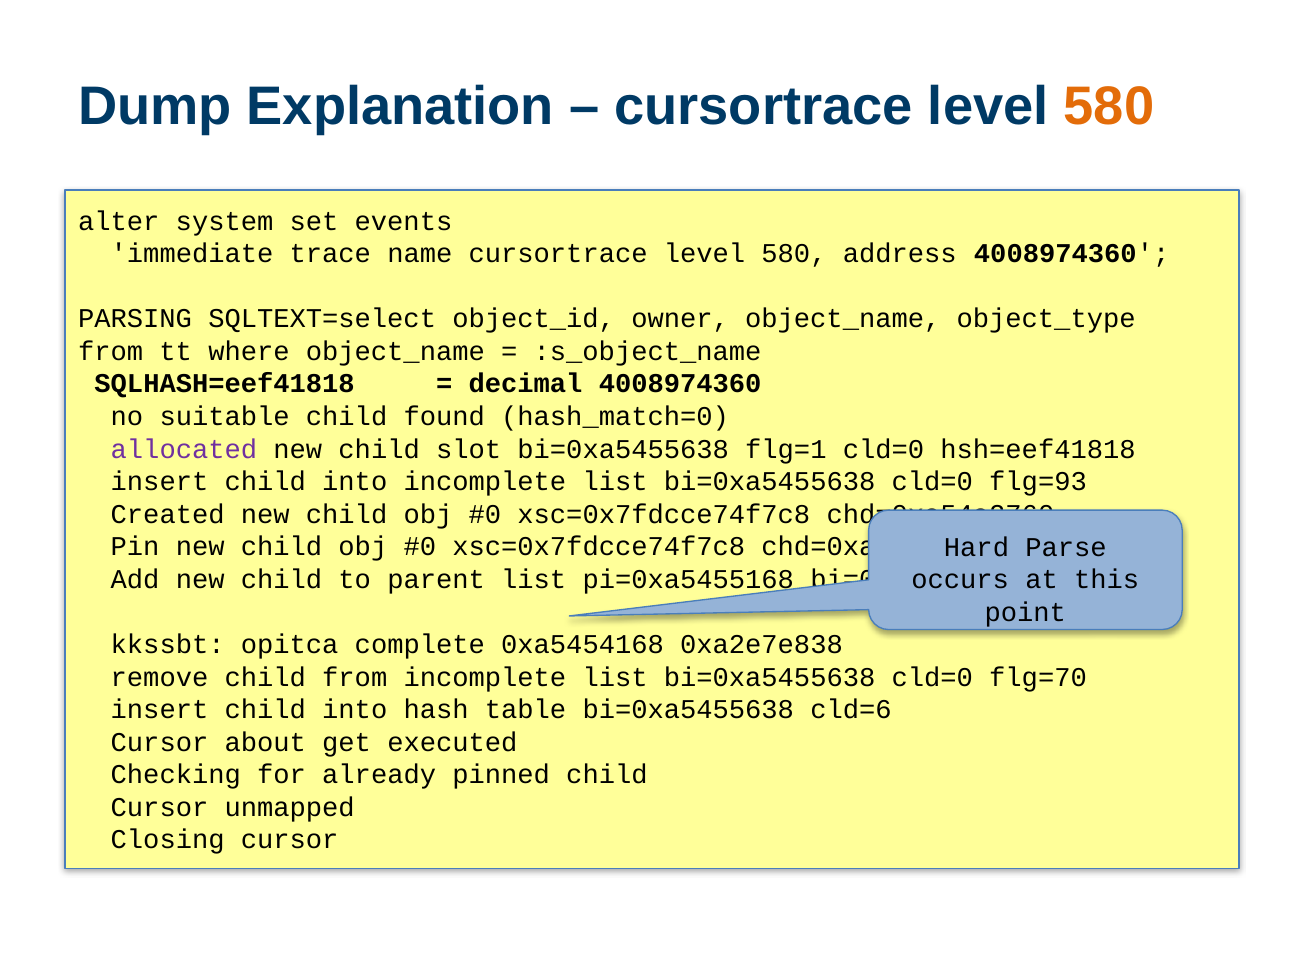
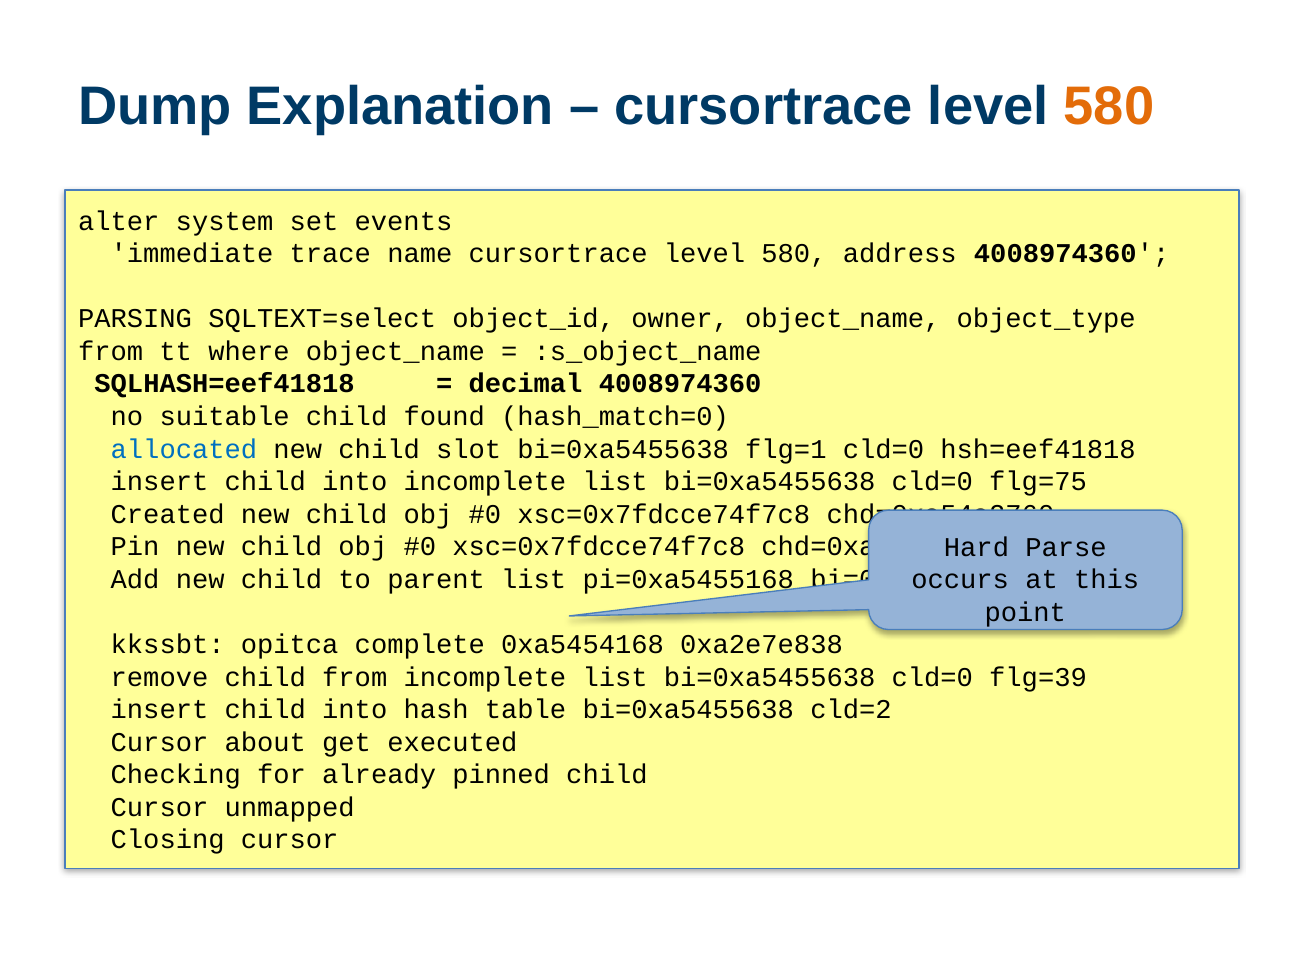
allocated colour: purple -> blue
flg=93: flg=93 -> flg=75
flg=70: flg=70 -> flg=39
cld=6: cld=6 -> cld=2
